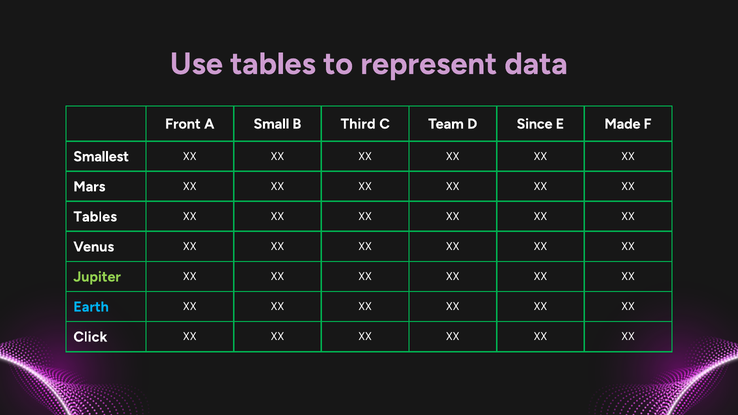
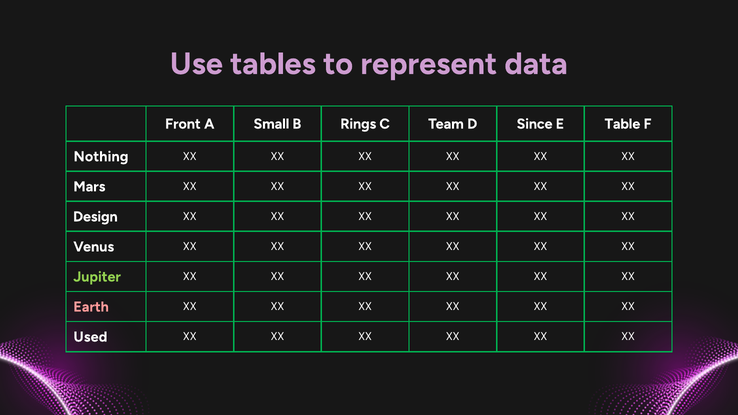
Third: Third -> Rings
Made: Made -> Table
Smallest: Smallest -> Nothing
Tables at (95, 217): Tables -> Design
Earth colour: light blue -> pink
Click: Click -> Used
